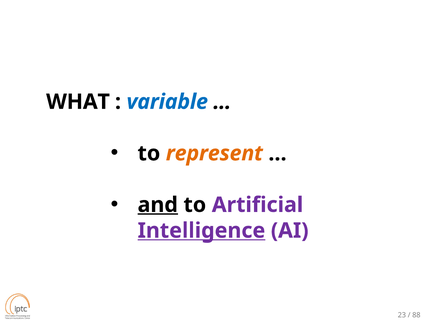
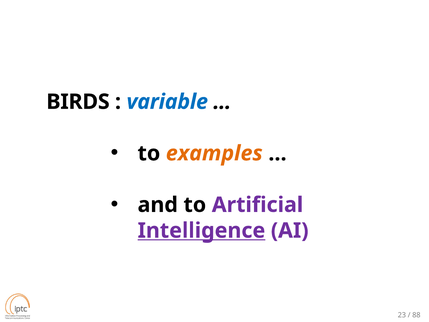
WHAT: WHAT -> BIRDS
represent: represent -> examples
and underline: present -> none
